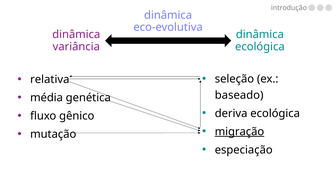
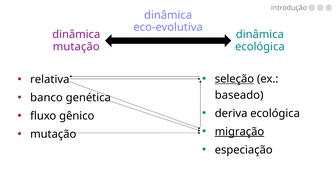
variância at (76, 47): variância -> mutação
seleção underline: none -> present
média: média -> banco
